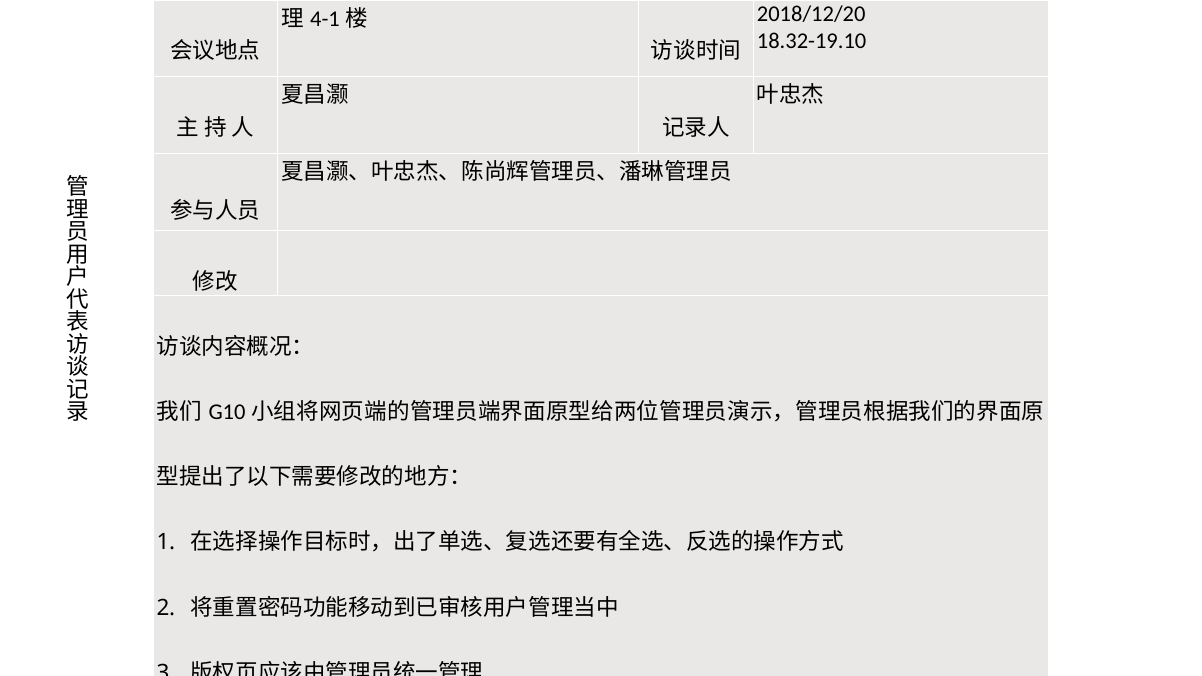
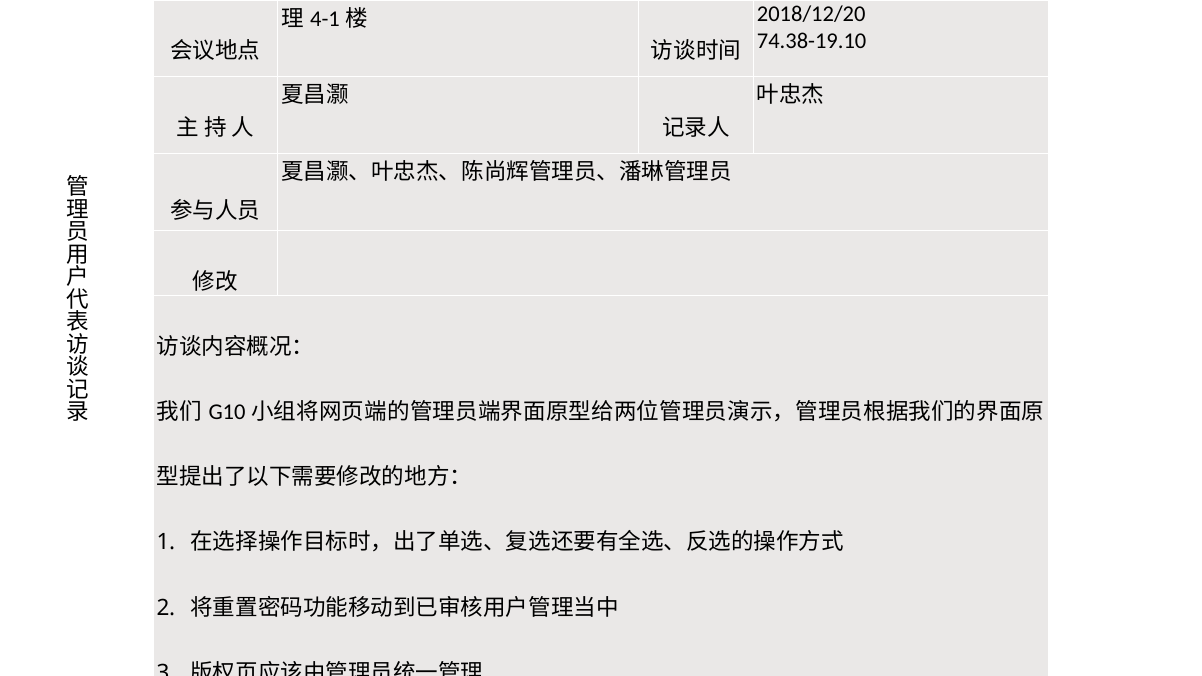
18.32-19.10: 18.32-19.10 -> 74.38-19.10
